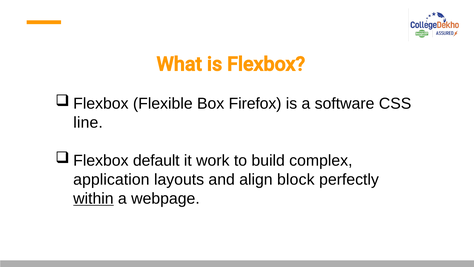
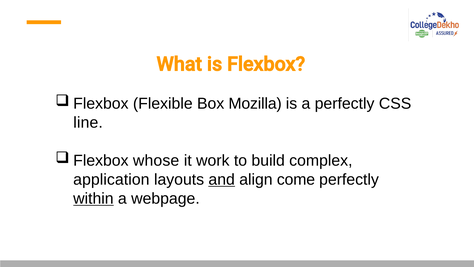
Firefox: Firefox -> Mozilla
a software: software -> perfectly
default: default -> whose
and underline: none -> present
block: block -> come
